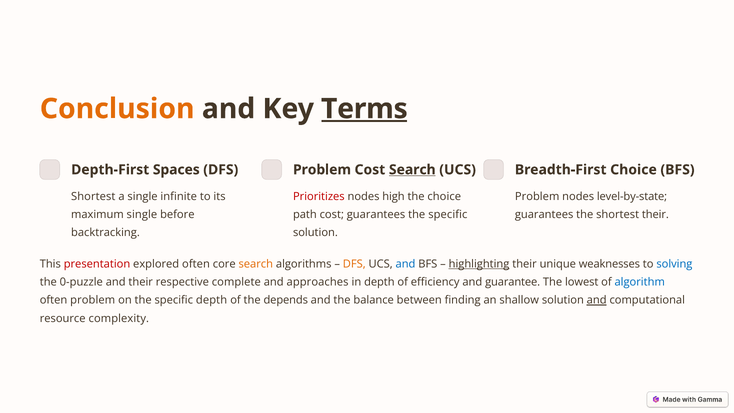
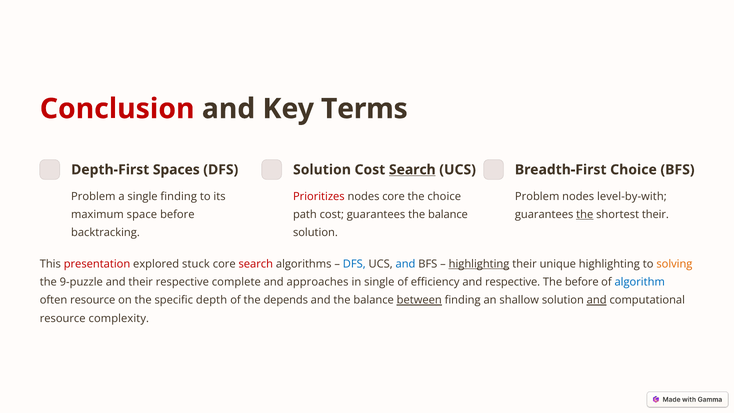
Conclusion colour: orange -> red
Terms underline: present -> none
Problem at (322, 170): Problem -> Solution
Shortest at (93, 196): Shortest -> Problem
single infinite: infinite -> finding
nodes high: high -> core
level-by-state: level-by-state -> level-by-with
maximum single: single -> space
guarantees the specific: specific -> balance
the at (585, 215) underline: none -> present
explored often: often -> stuck
search at (256, 264) colour: orange -> red
DFS at (354, 264) colour: orange -> blue
unique weaknesses: weaknesses -> highlighting
solving colour: blue -> orange
0-puzzle: 0-puzzle -> 9-puzzle
in depth: depth -> single
and guarantee: guarantee -> respective
The lowest: lowest -> before
often problem: problem -> resource
between underline: none -> present
